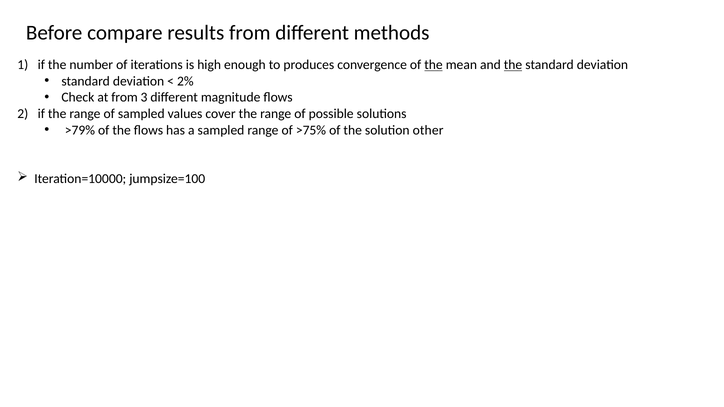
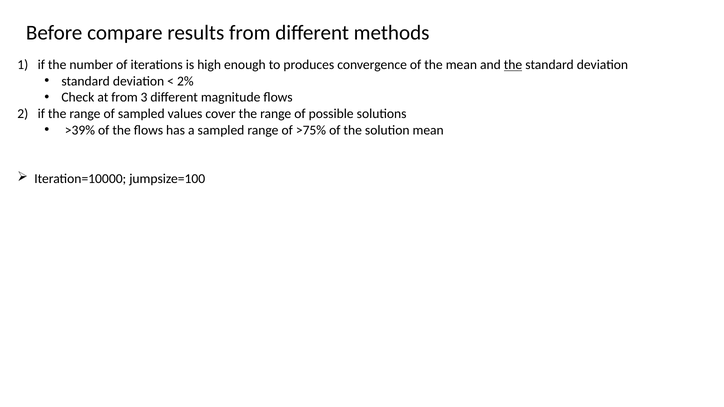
the at (434, 65) underline: present -> none
>79%: >79% -> >39%
solution other: other -> mean
